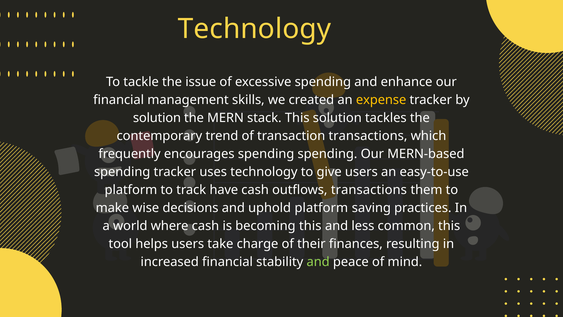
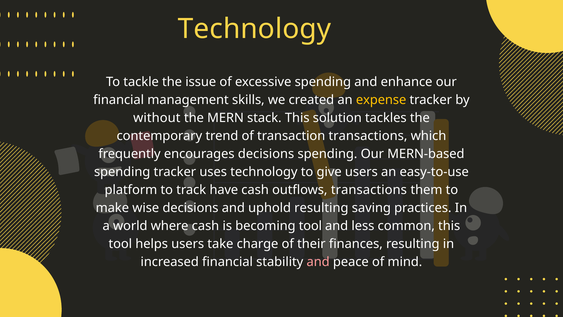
solution at (157, 118): solution -> without
encourages spending: spending -> decisions
uphold platform: platform -> resulting
becoming this: this -> tool
and at (318, 262) colour: light green -> pink
